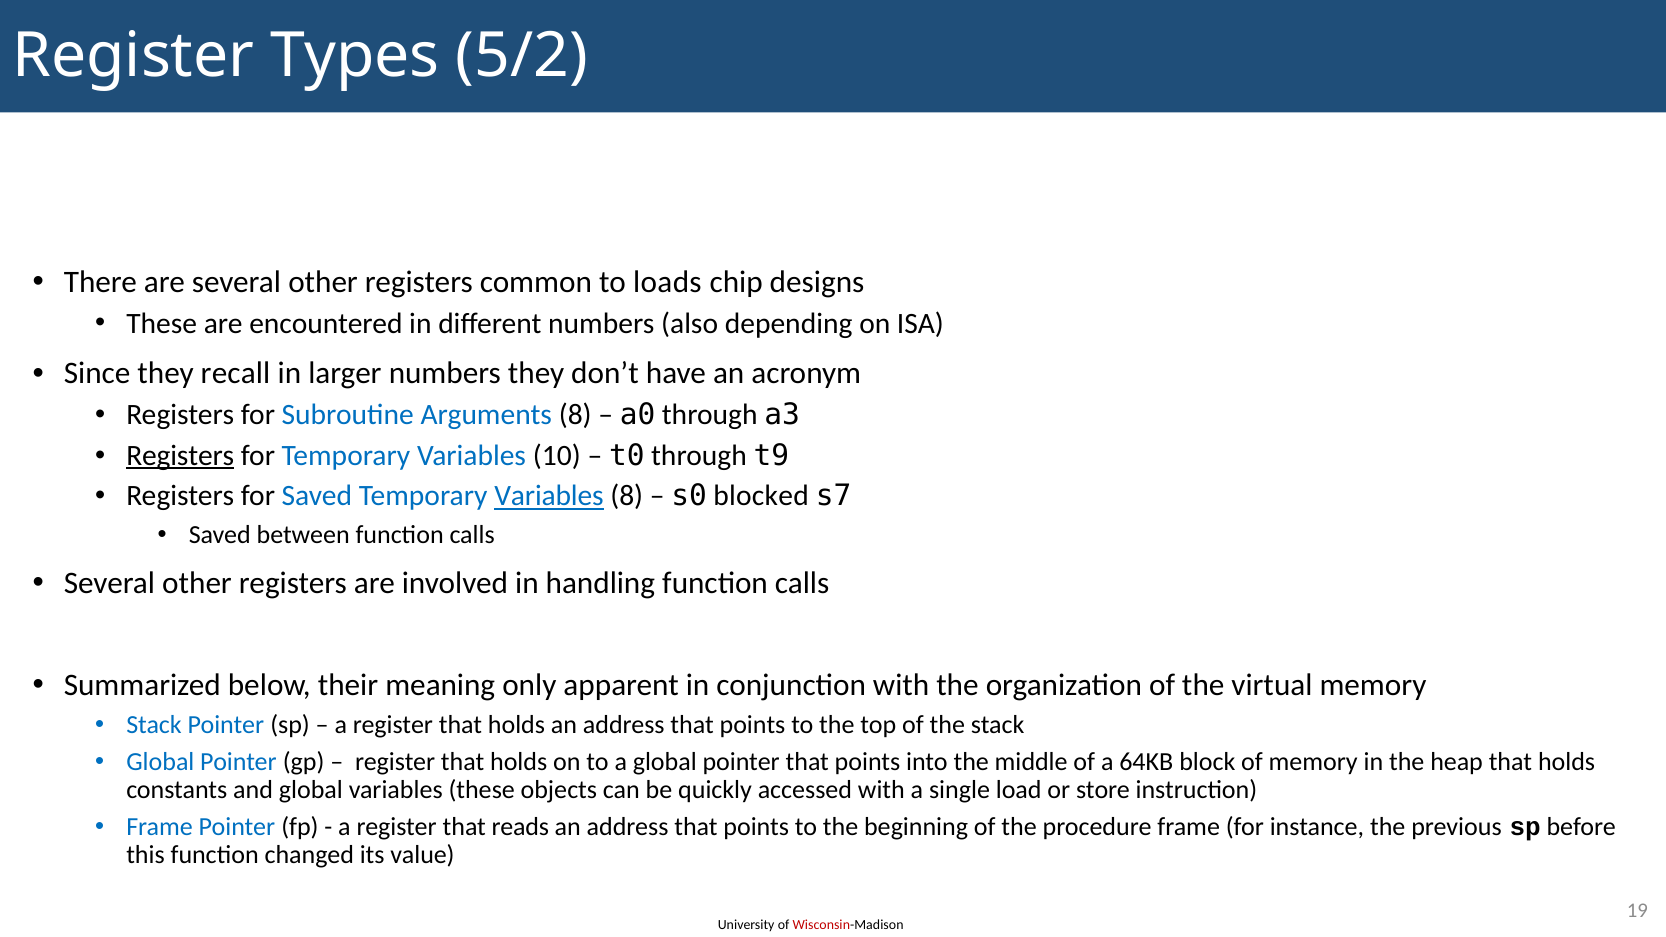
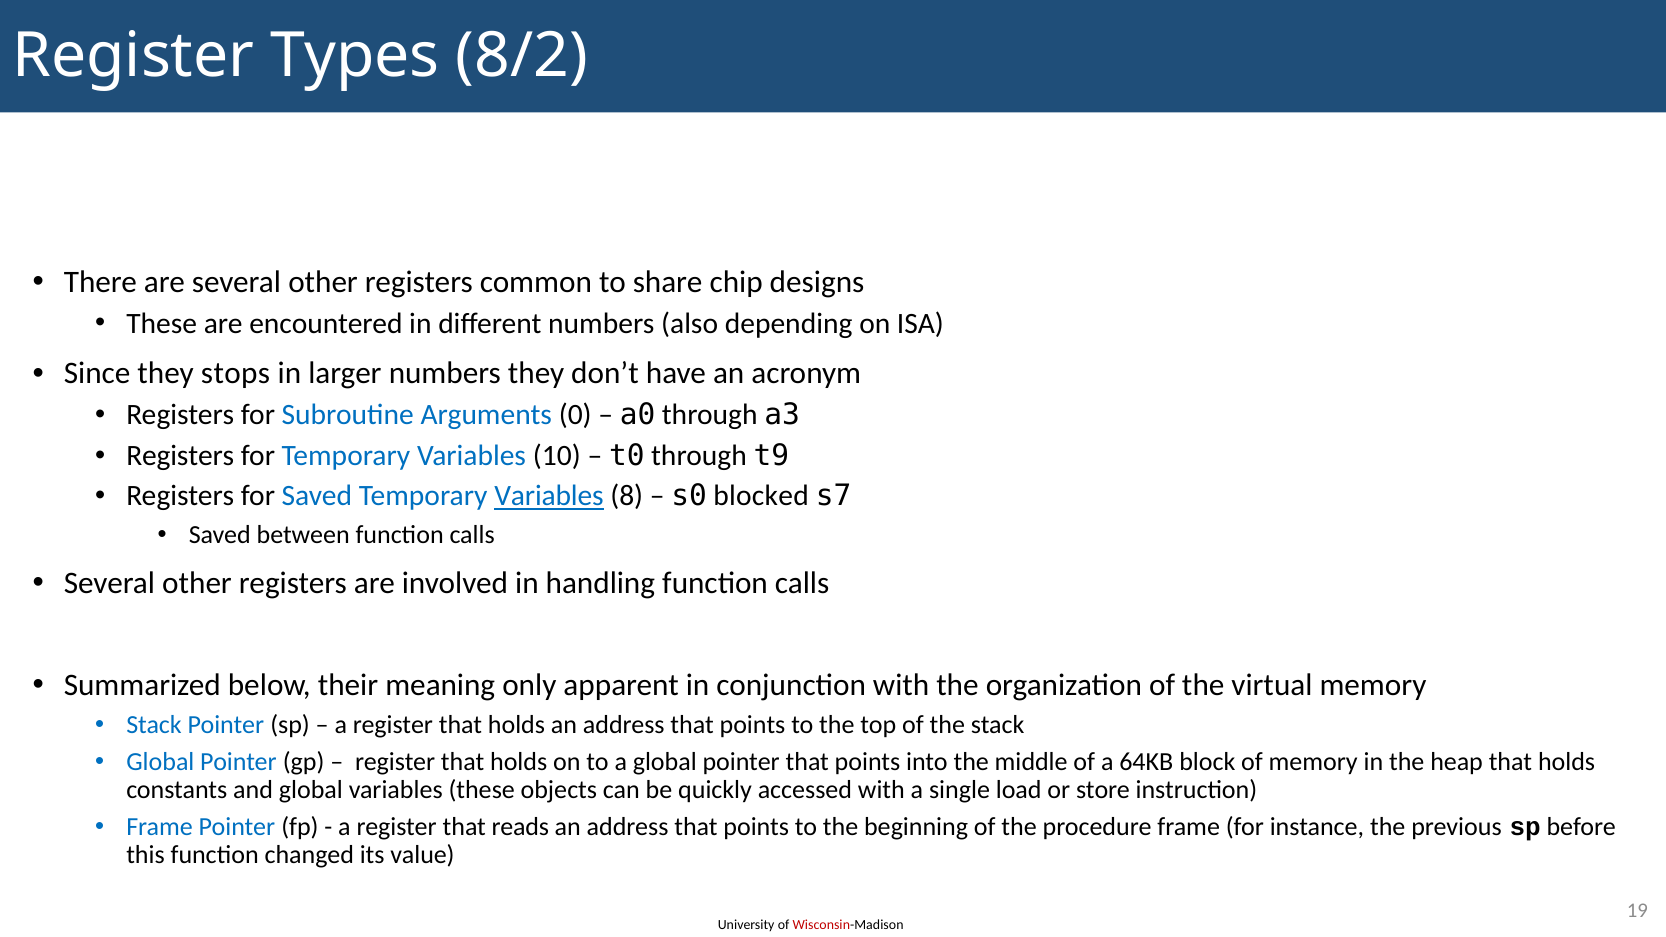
5/2: 5/2 -> 8/2
loads: loads -> share
recall: recall -> stops
Arguments 8: 8 -> 0
Registers at (180, 456) underline: present -> none
